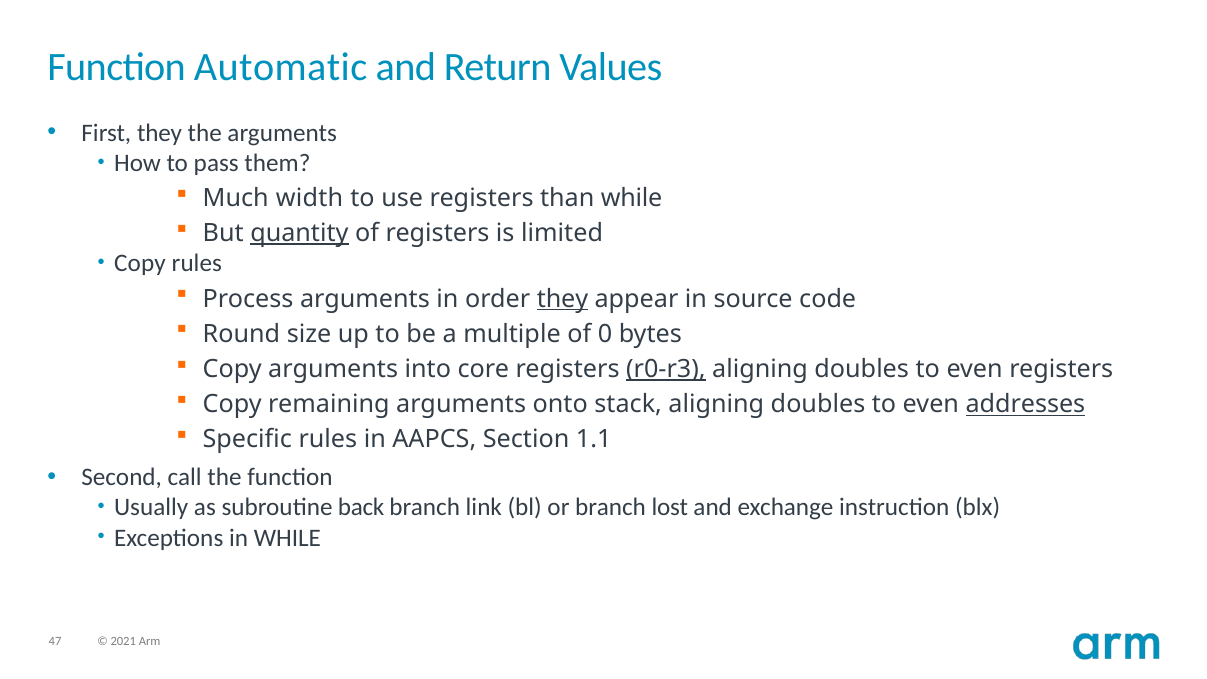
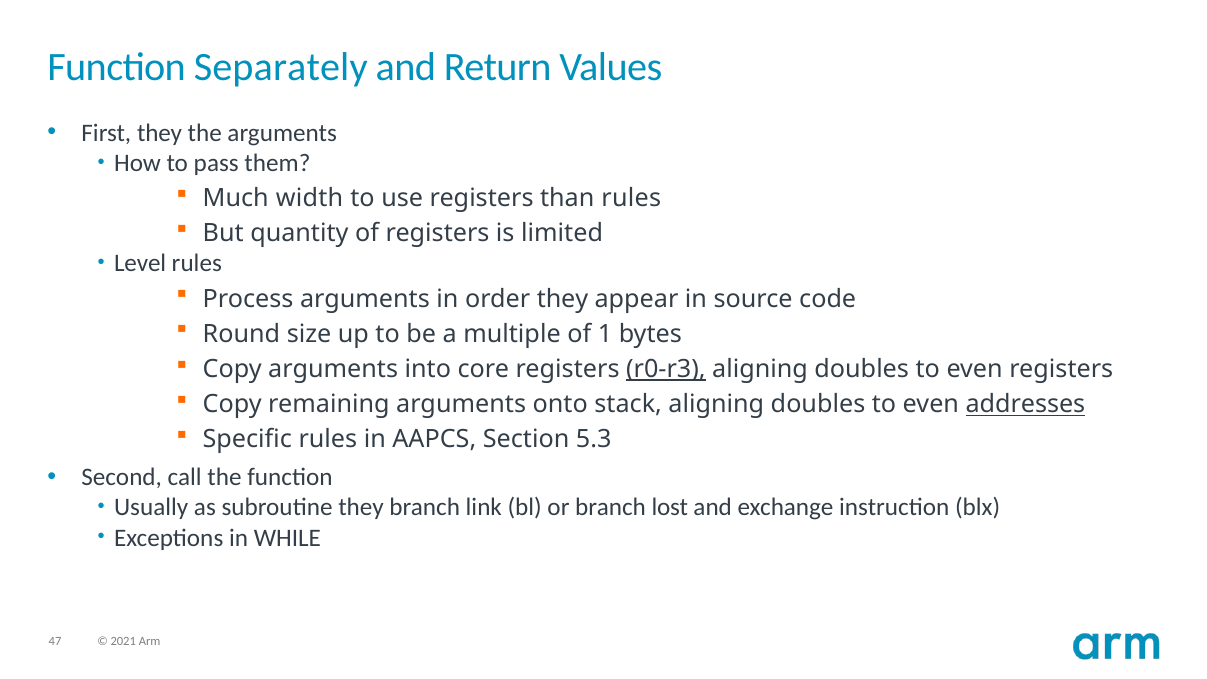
Automatic: Automatic -> Separately
than while: while -> rules
quantity underline: present -> none
Copy at (140, 264): Copy -> Level
they at (562, 299) underline: present -> none
0: 0 -> 1
1.1: 1.1 -> 5.3
subroutine back: back -> they
